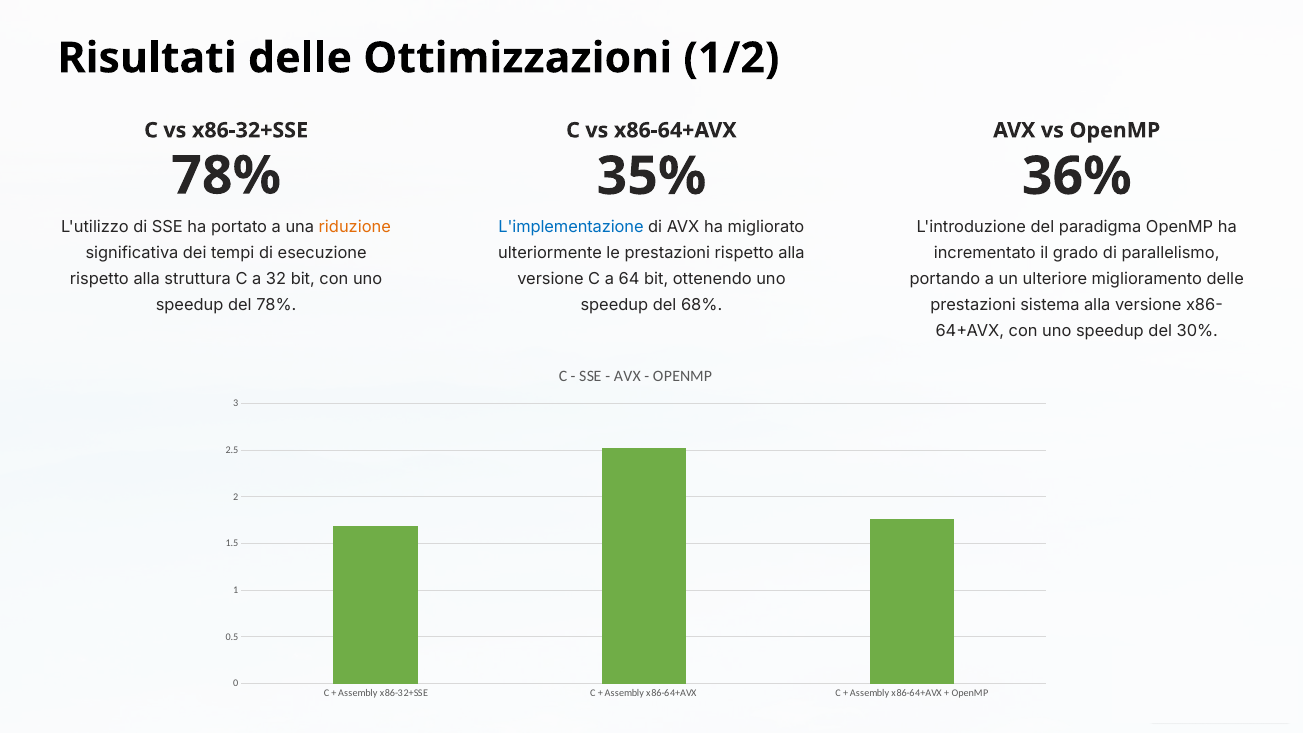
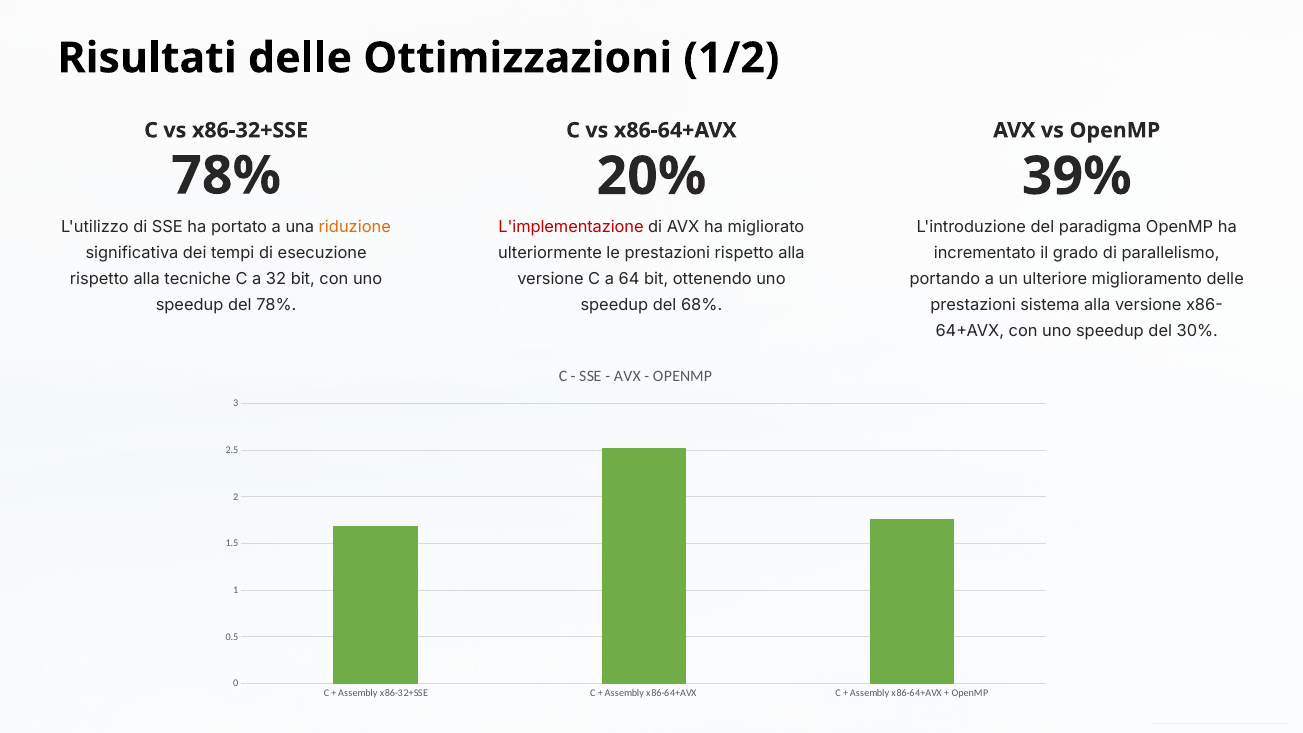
35%: 35% -> 20%
36%: 36% -> 39%
L'implementazione colour: blue -> red
struttura: struttura -> tecniche
